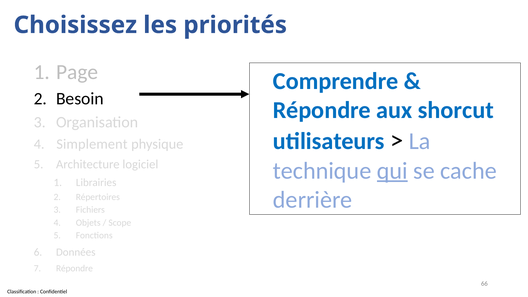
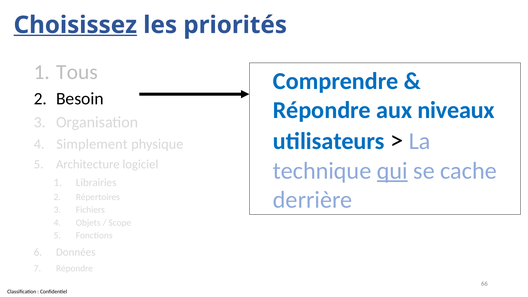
Choisissez underline: none -> present
Page: Page -> Tous
shorcut: shorcut -> niveaux
